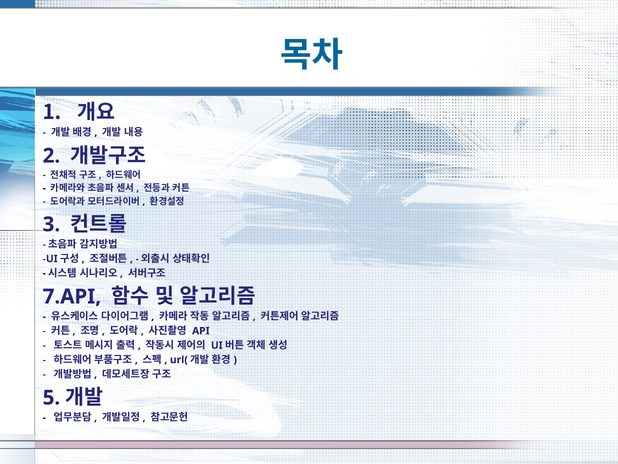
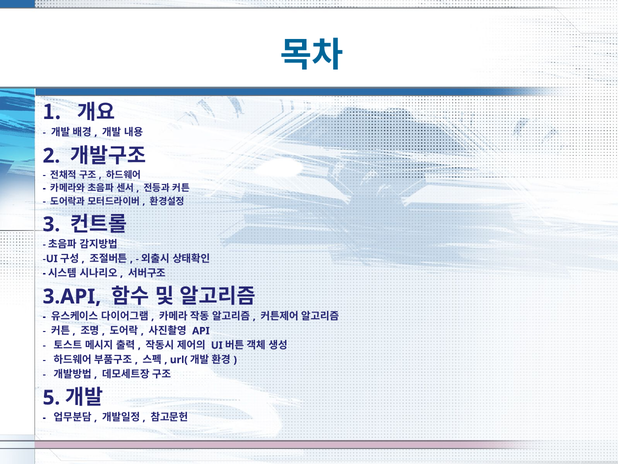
7.API: 7.API -> 3.API
